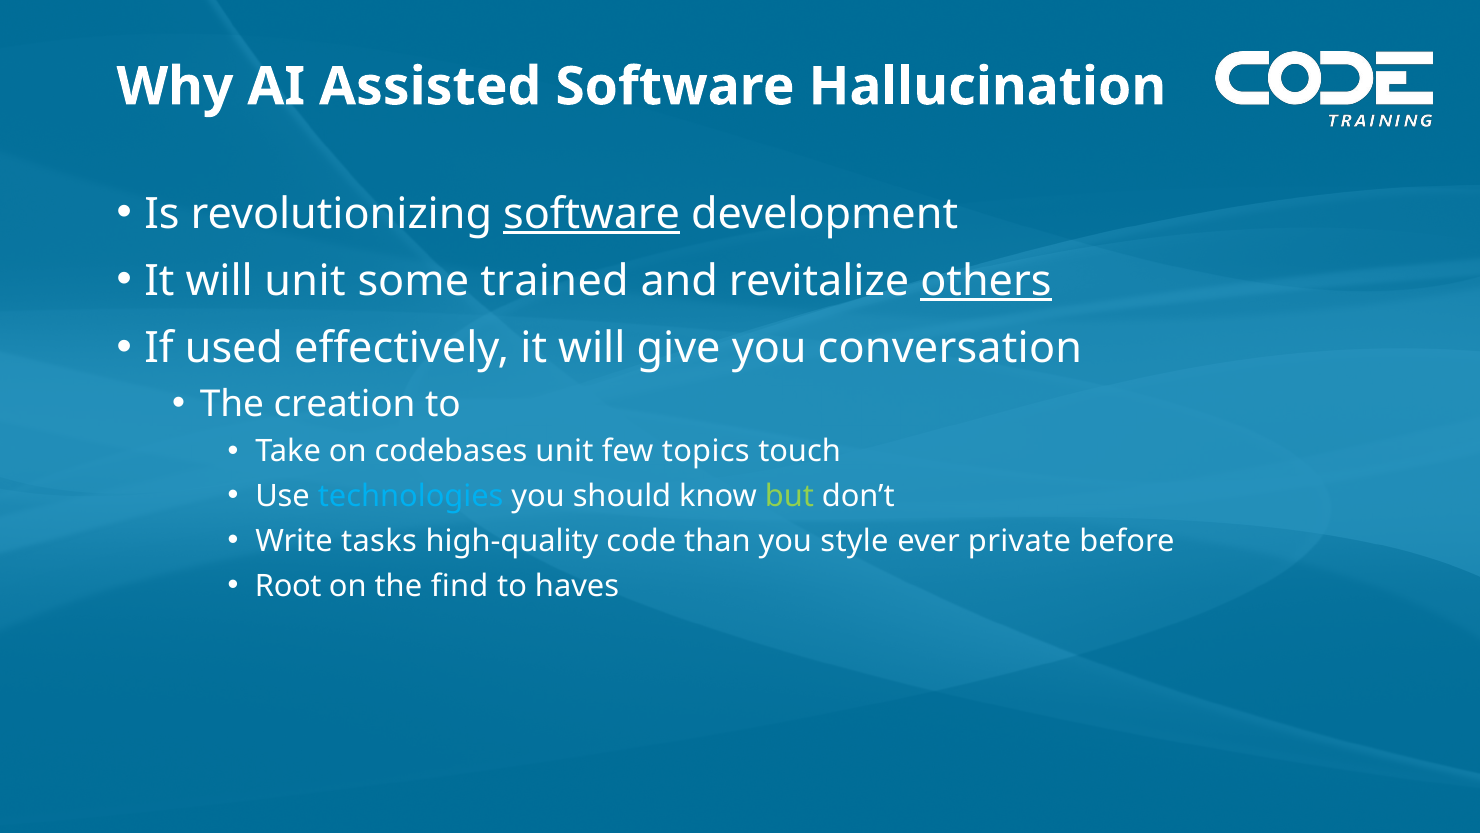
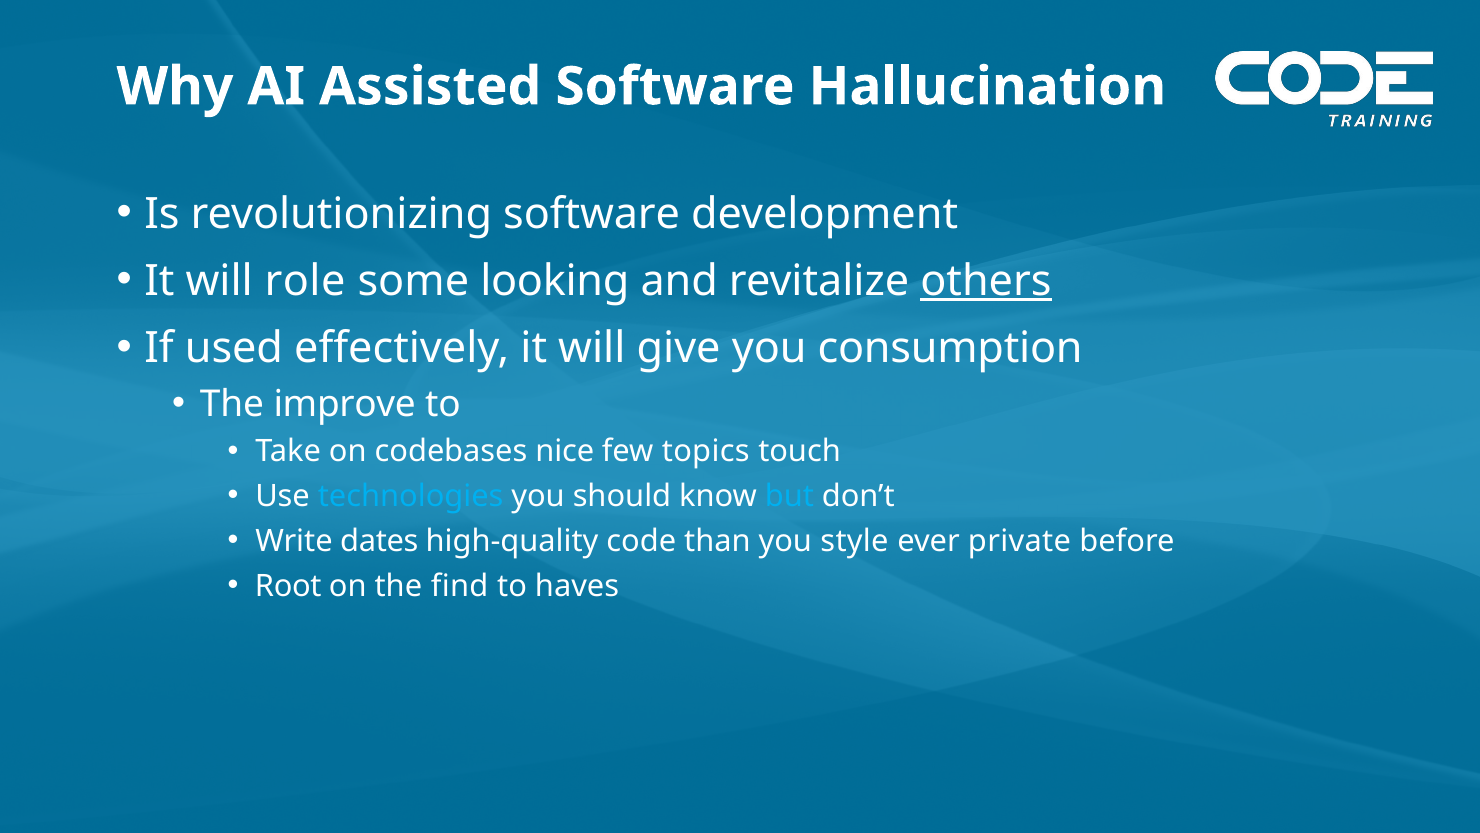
software at (592, 214) underline: present -> none
will unit: unit -> role
trained: trained -> looking
conversation: conversation -> consumption
creation: creation -> improve
codebases unit: unit -> nice
but colour: light green -> light blue
tasks: tasks -> dates
